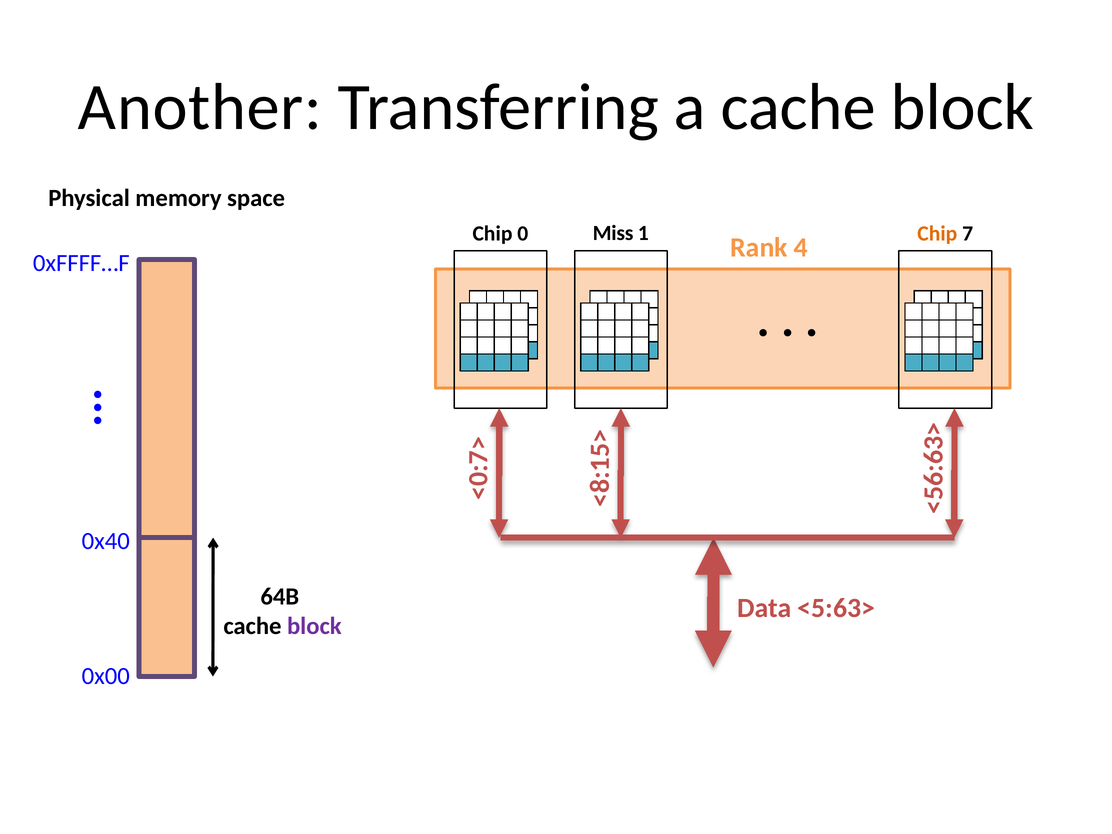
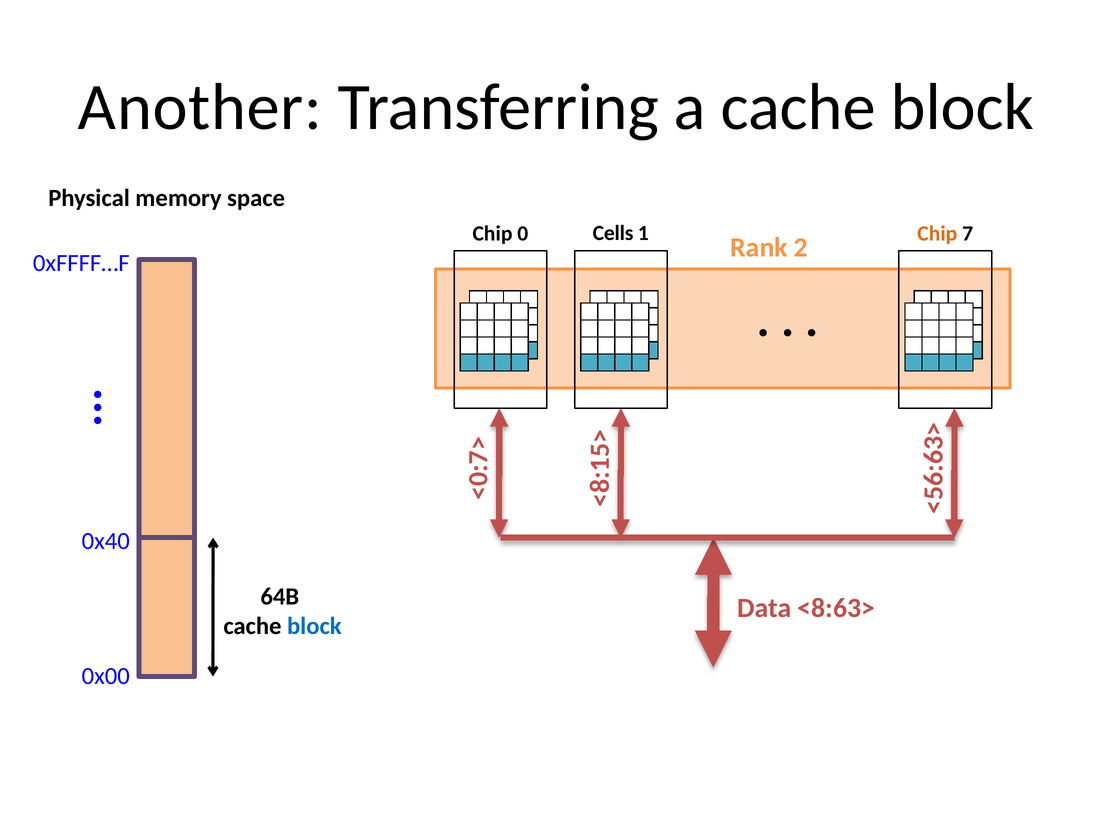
Miss: Miss -> Cells
4: 4 -> 2
<5:63>: <5:63> -> <8:63>
block at (314, 626) colour: purple -> blue
